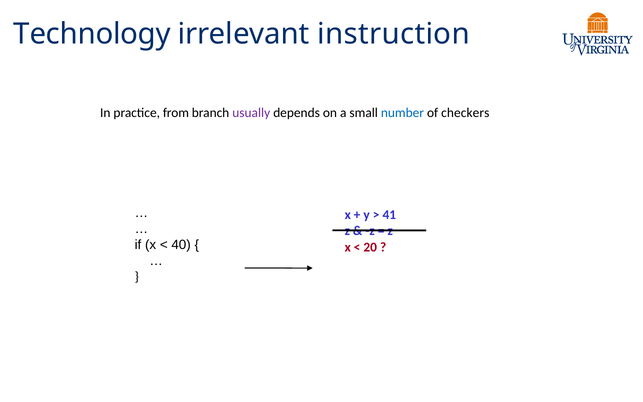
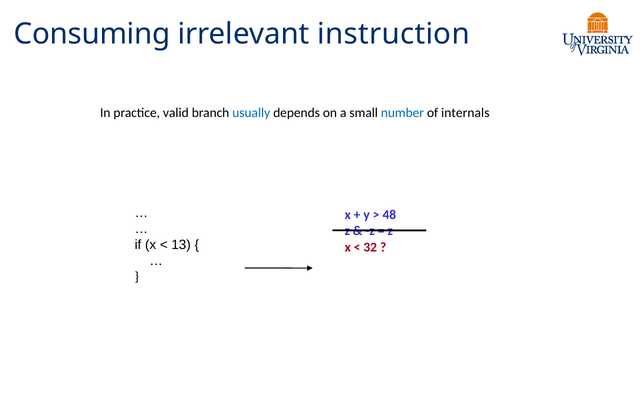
Technology: Technology -> Consuming
from: from -> valid
usually colour: purple -> blue
checkers: checkers -> internals
41: 41 -> 48
40: 40 -> 13
20: 20 -> 32
